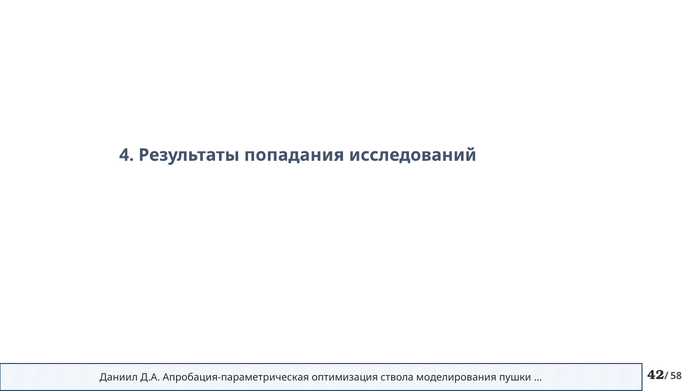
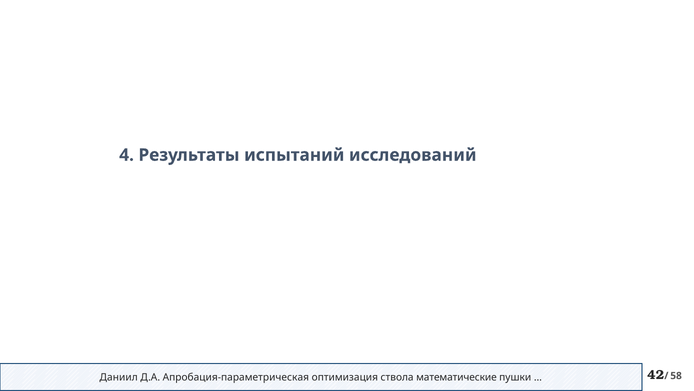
попадания: попадания -> испытаний
моделирования: моделирования -> математические
